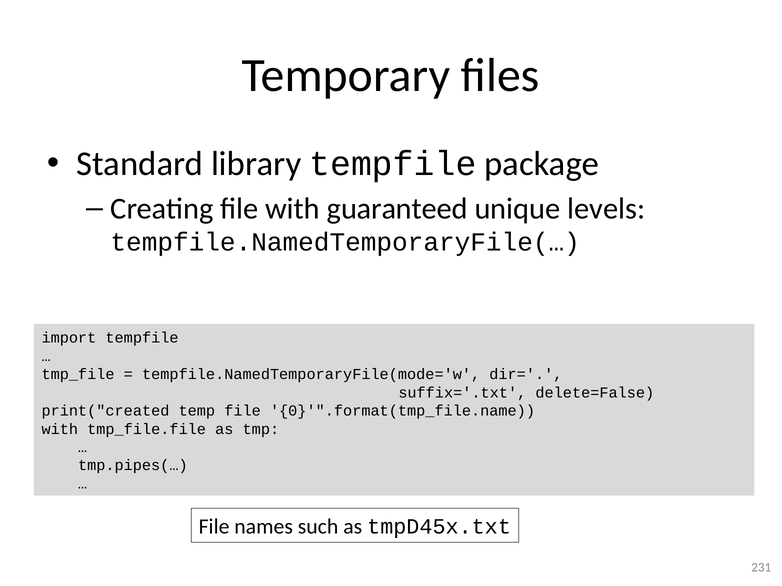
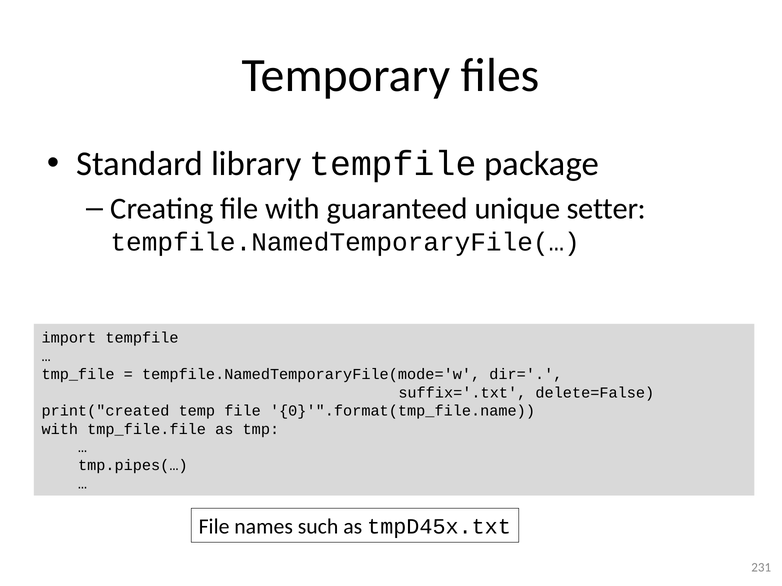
levels: levels -> setter
